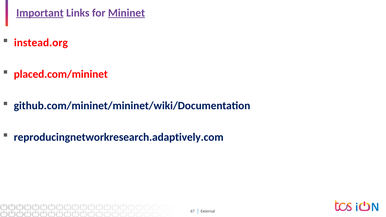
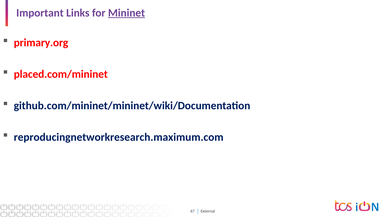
Important underline: present -> none
instead.org: instead.org -> primary.org
reproducingnetworkresearch.adaptively.com: reproducingnetworkresearch.adaptively.com -> reproducingnetworkresearch.maximum.com
